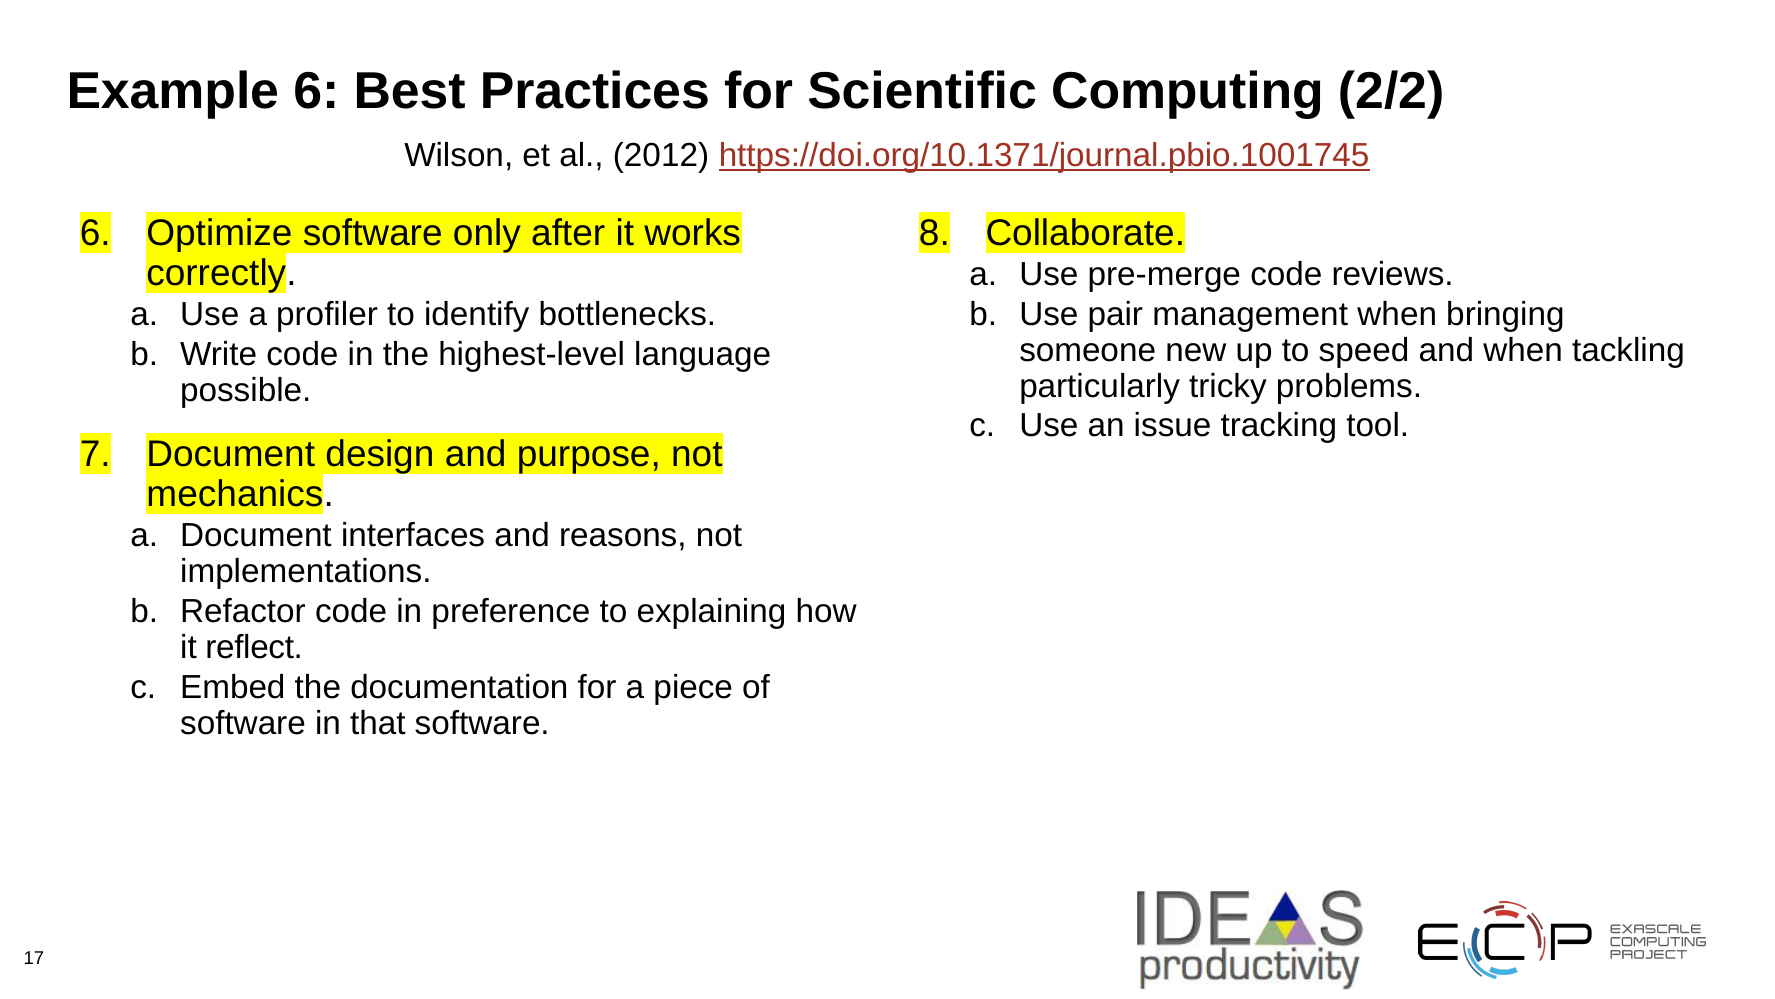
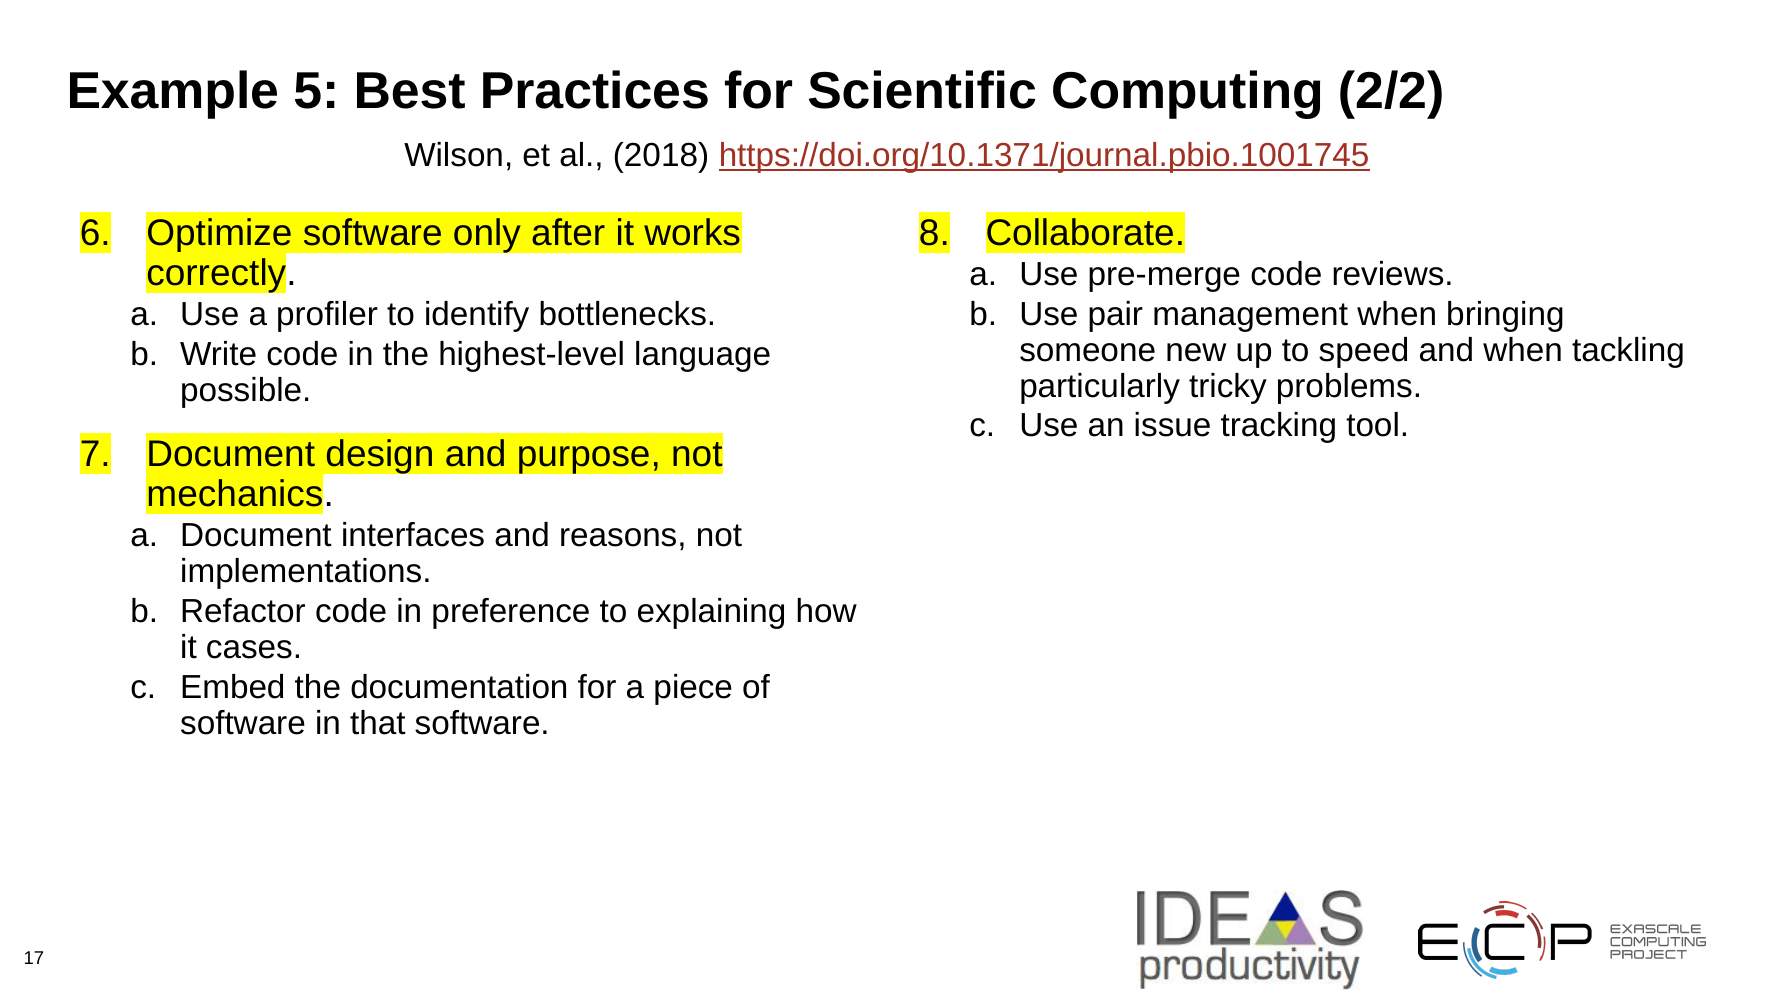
Example 6: 6 -> 5
2012: 2012 -> 2018
reflect: reflect -> cases
